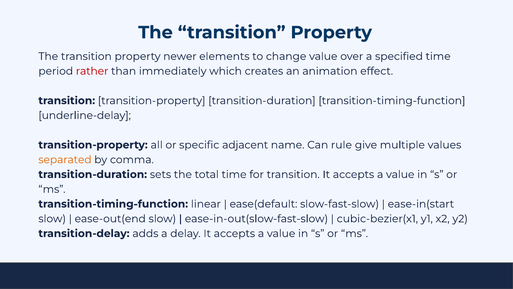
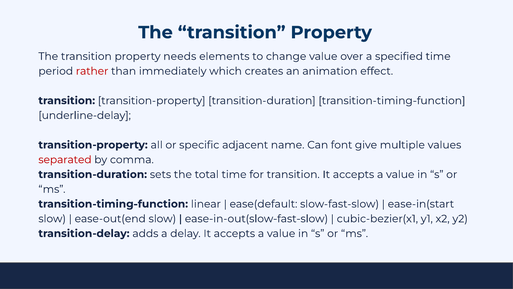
newer: newer -> needs
rule: rule -> font
separated colour: orange -> red
